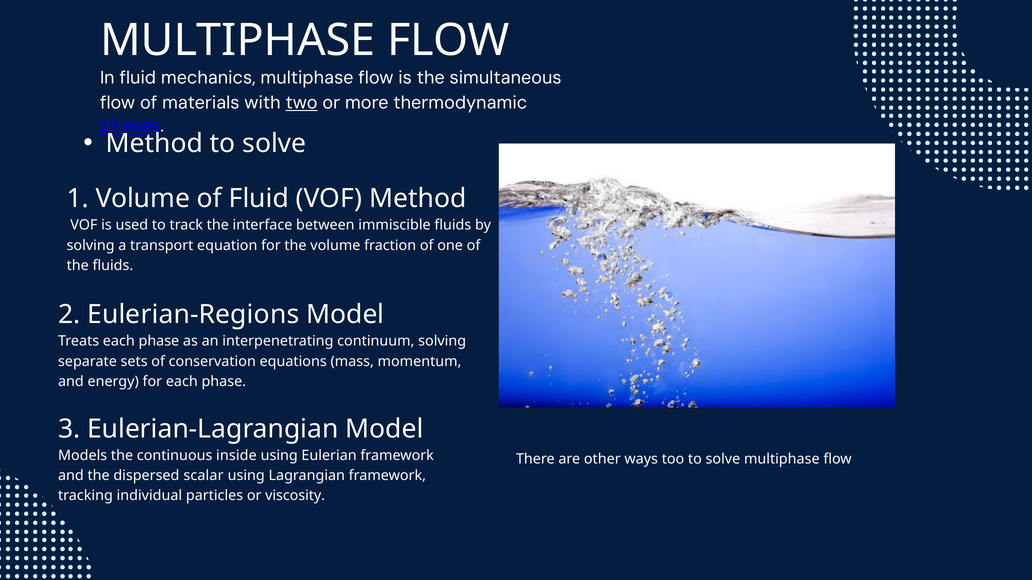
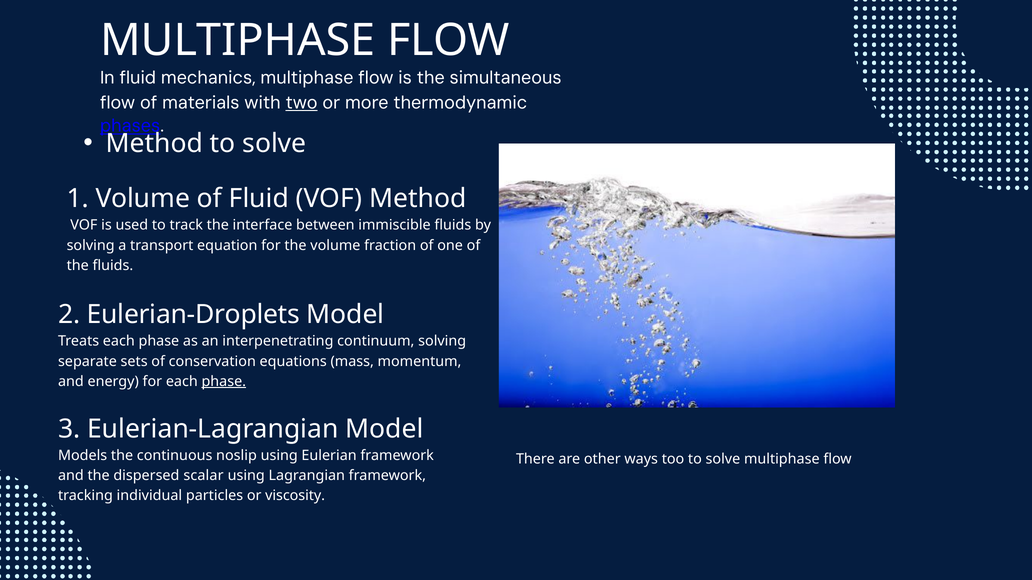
Eulerian-Regions: Eulerian-Regions -> Eulerian-Droplets
phase at (224, 382) underline: none -> present
inside: inside -> noslip
